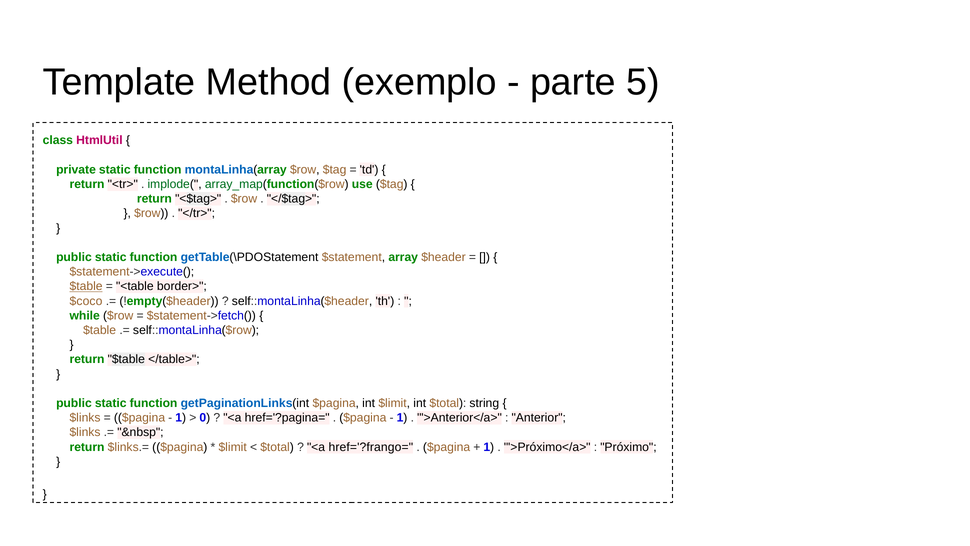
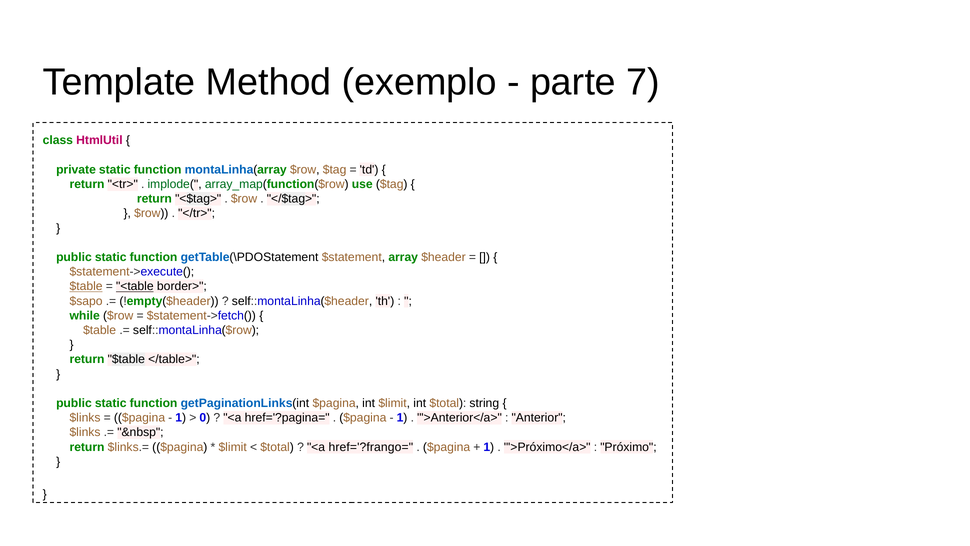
5: 5 -> 7
<table underline: none -> present
$coco: $coco -> $sapo
